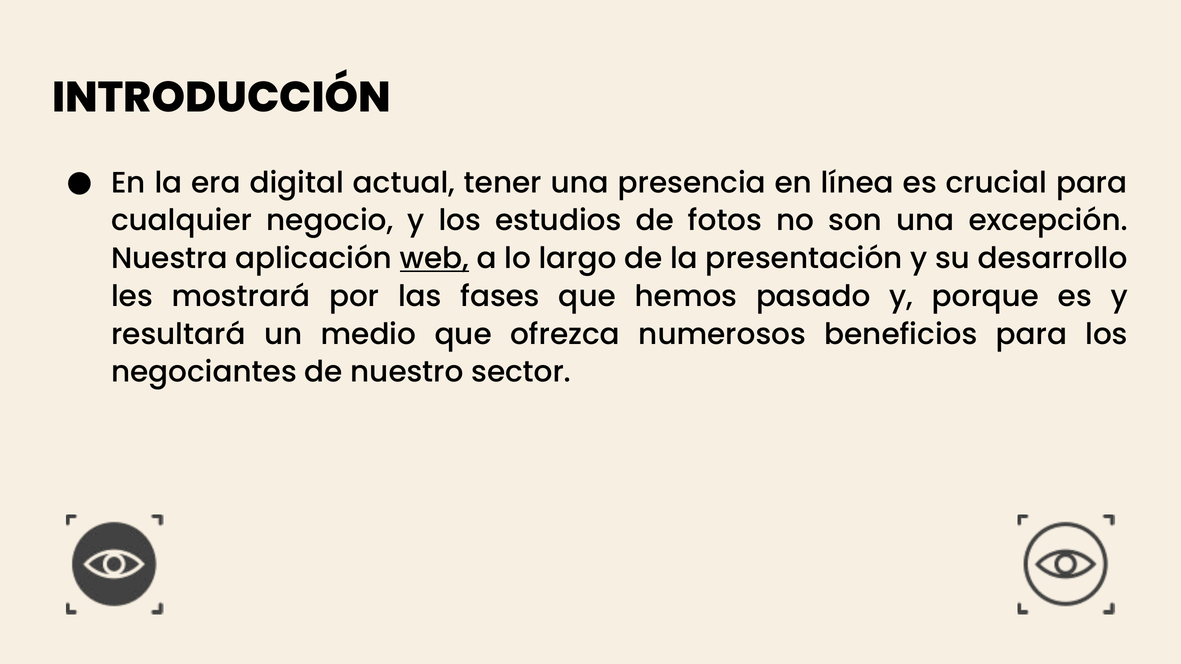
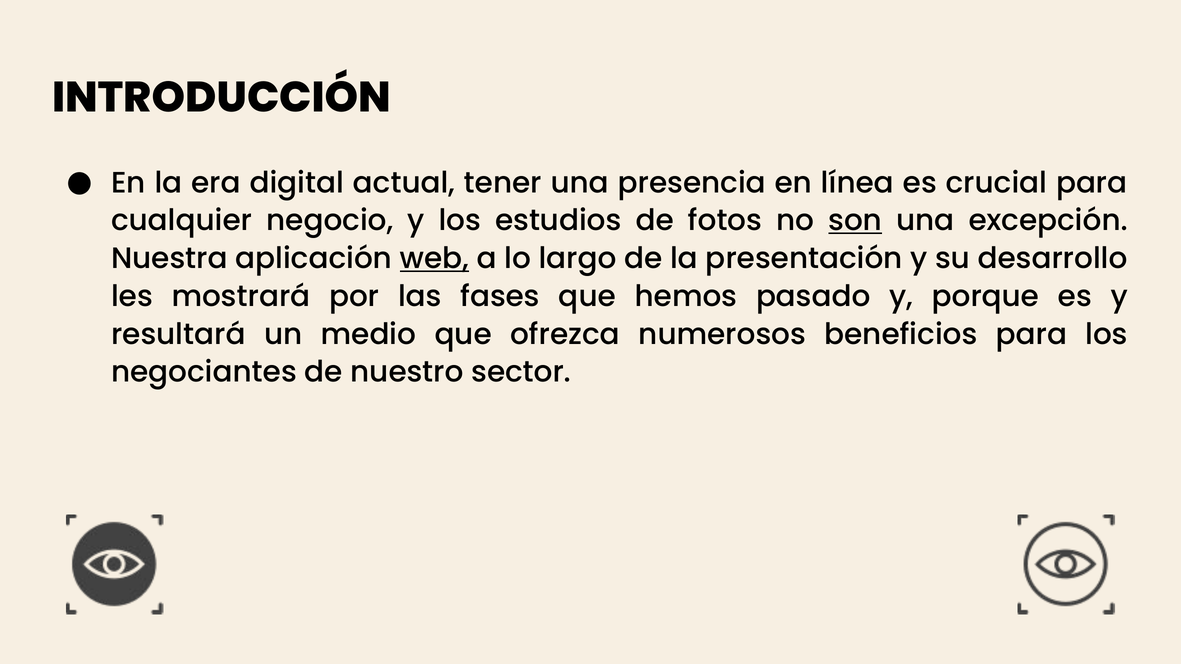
son underline: none -> present
